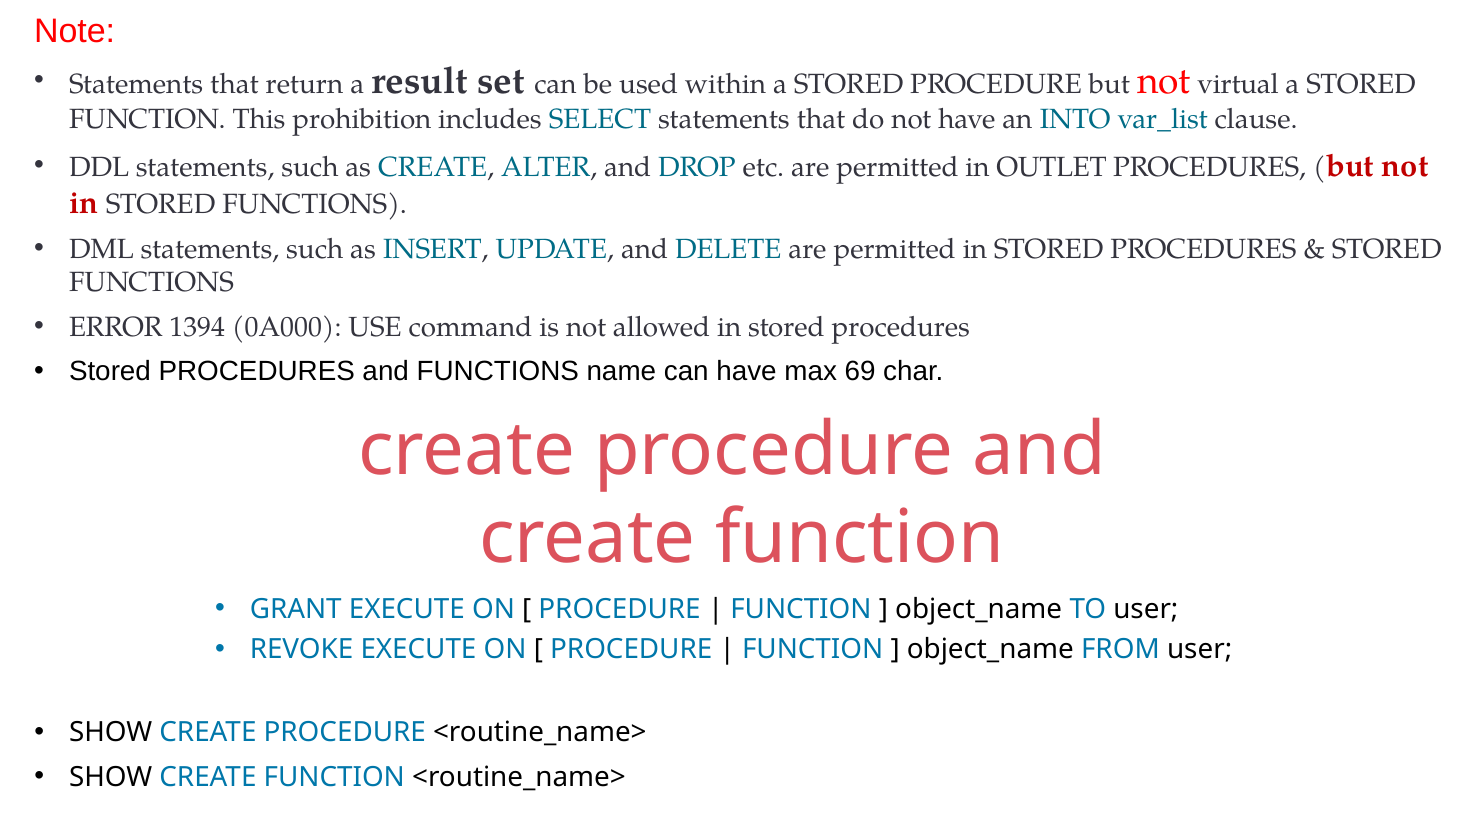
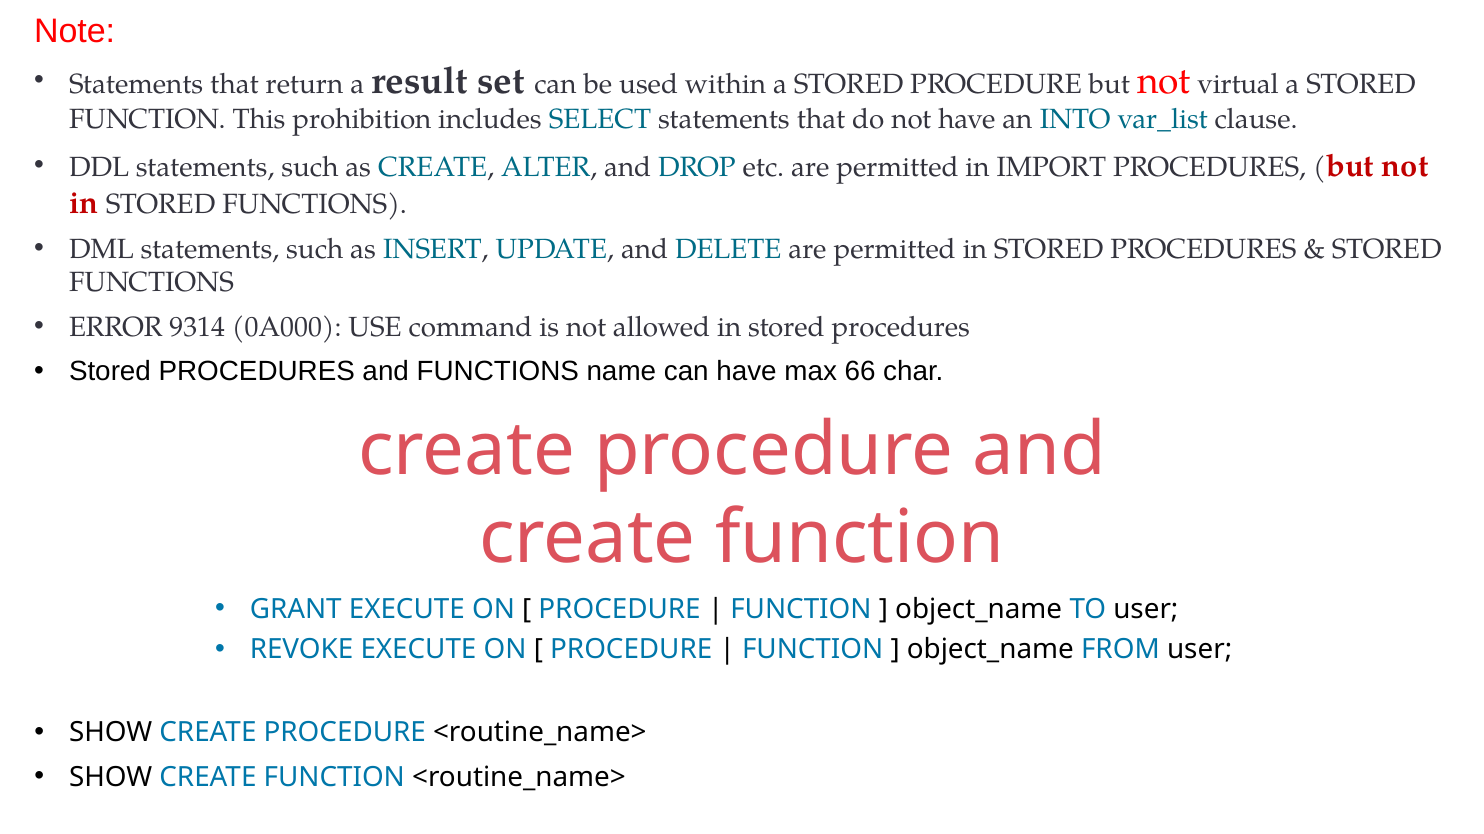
OUTLET: OUTLET -> IMPORT
1394: 1394 -> 9314
69: 69 -> 66
